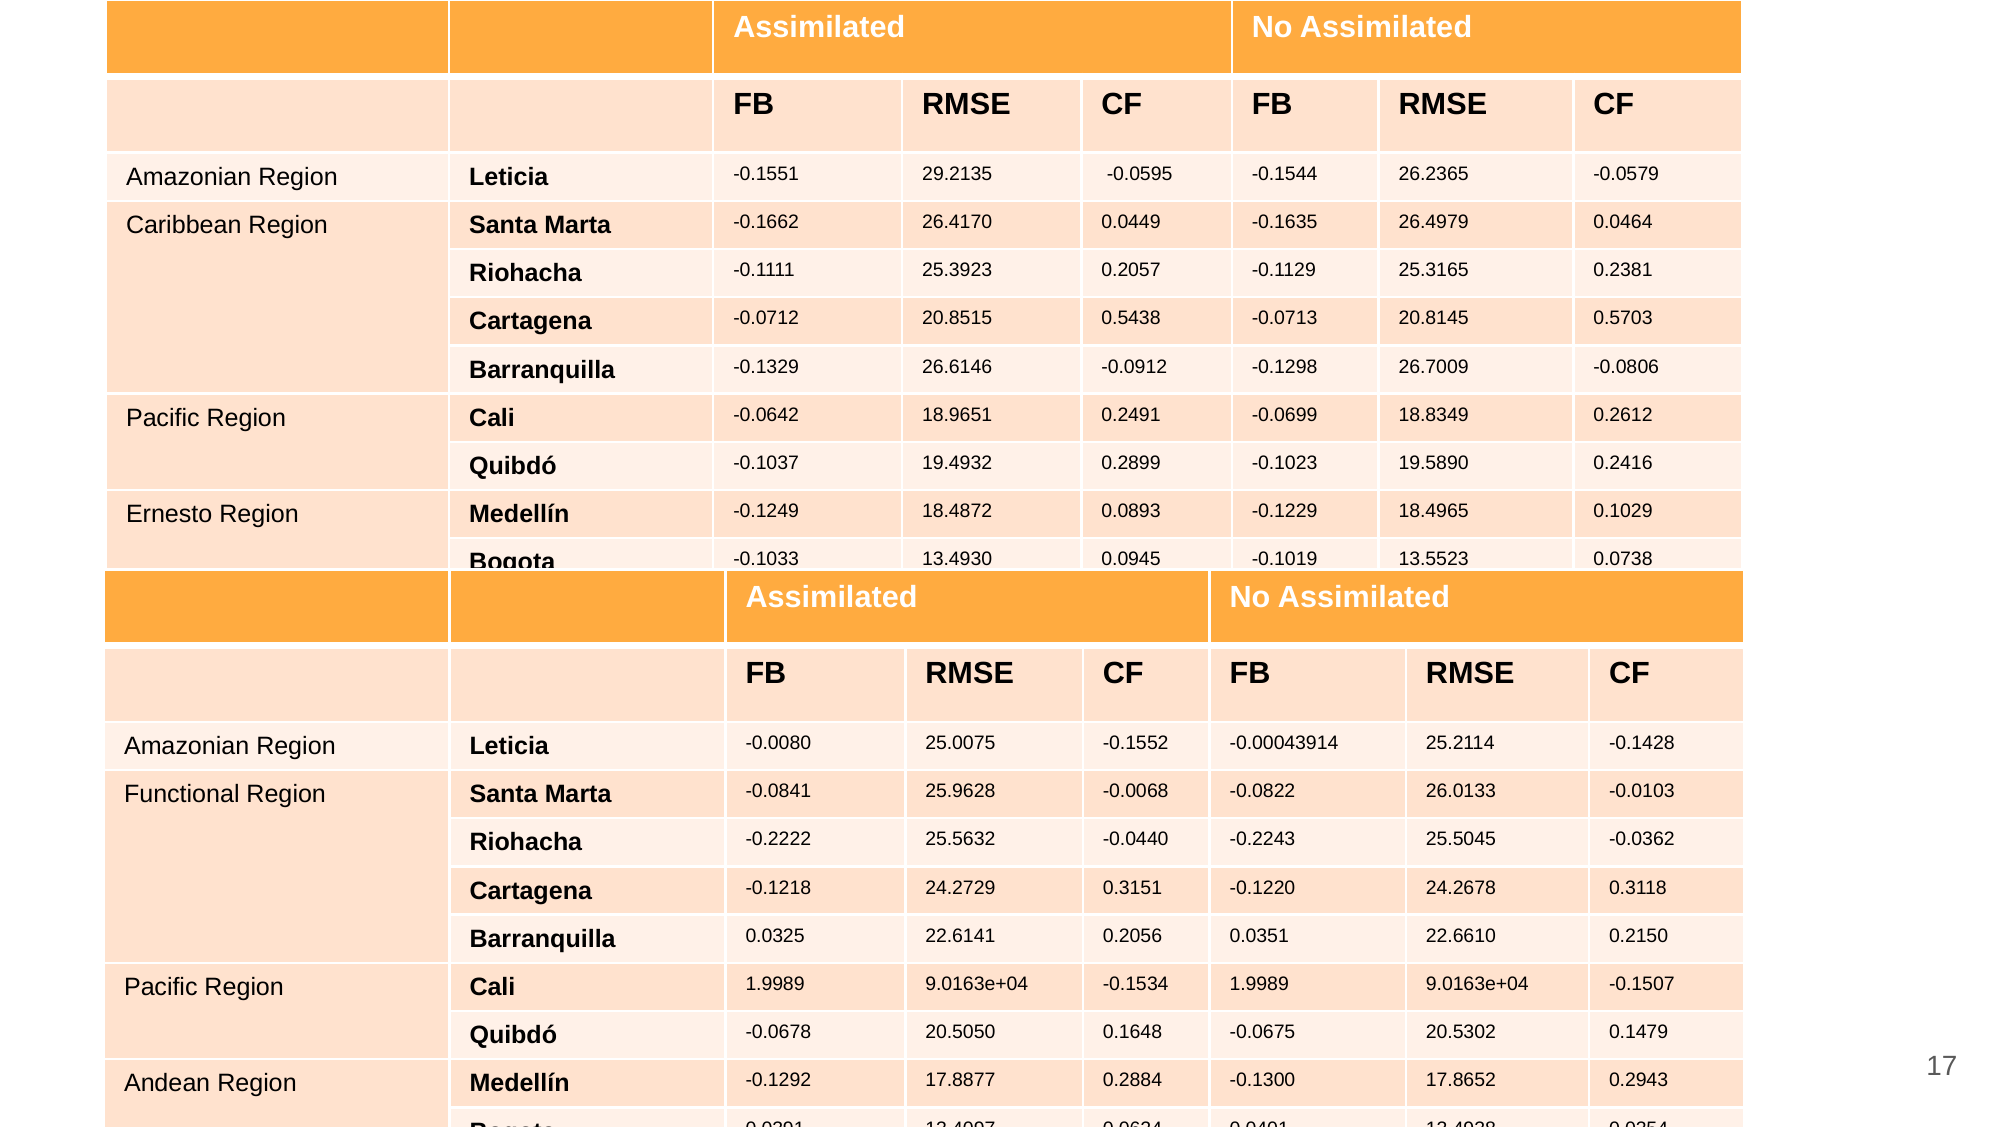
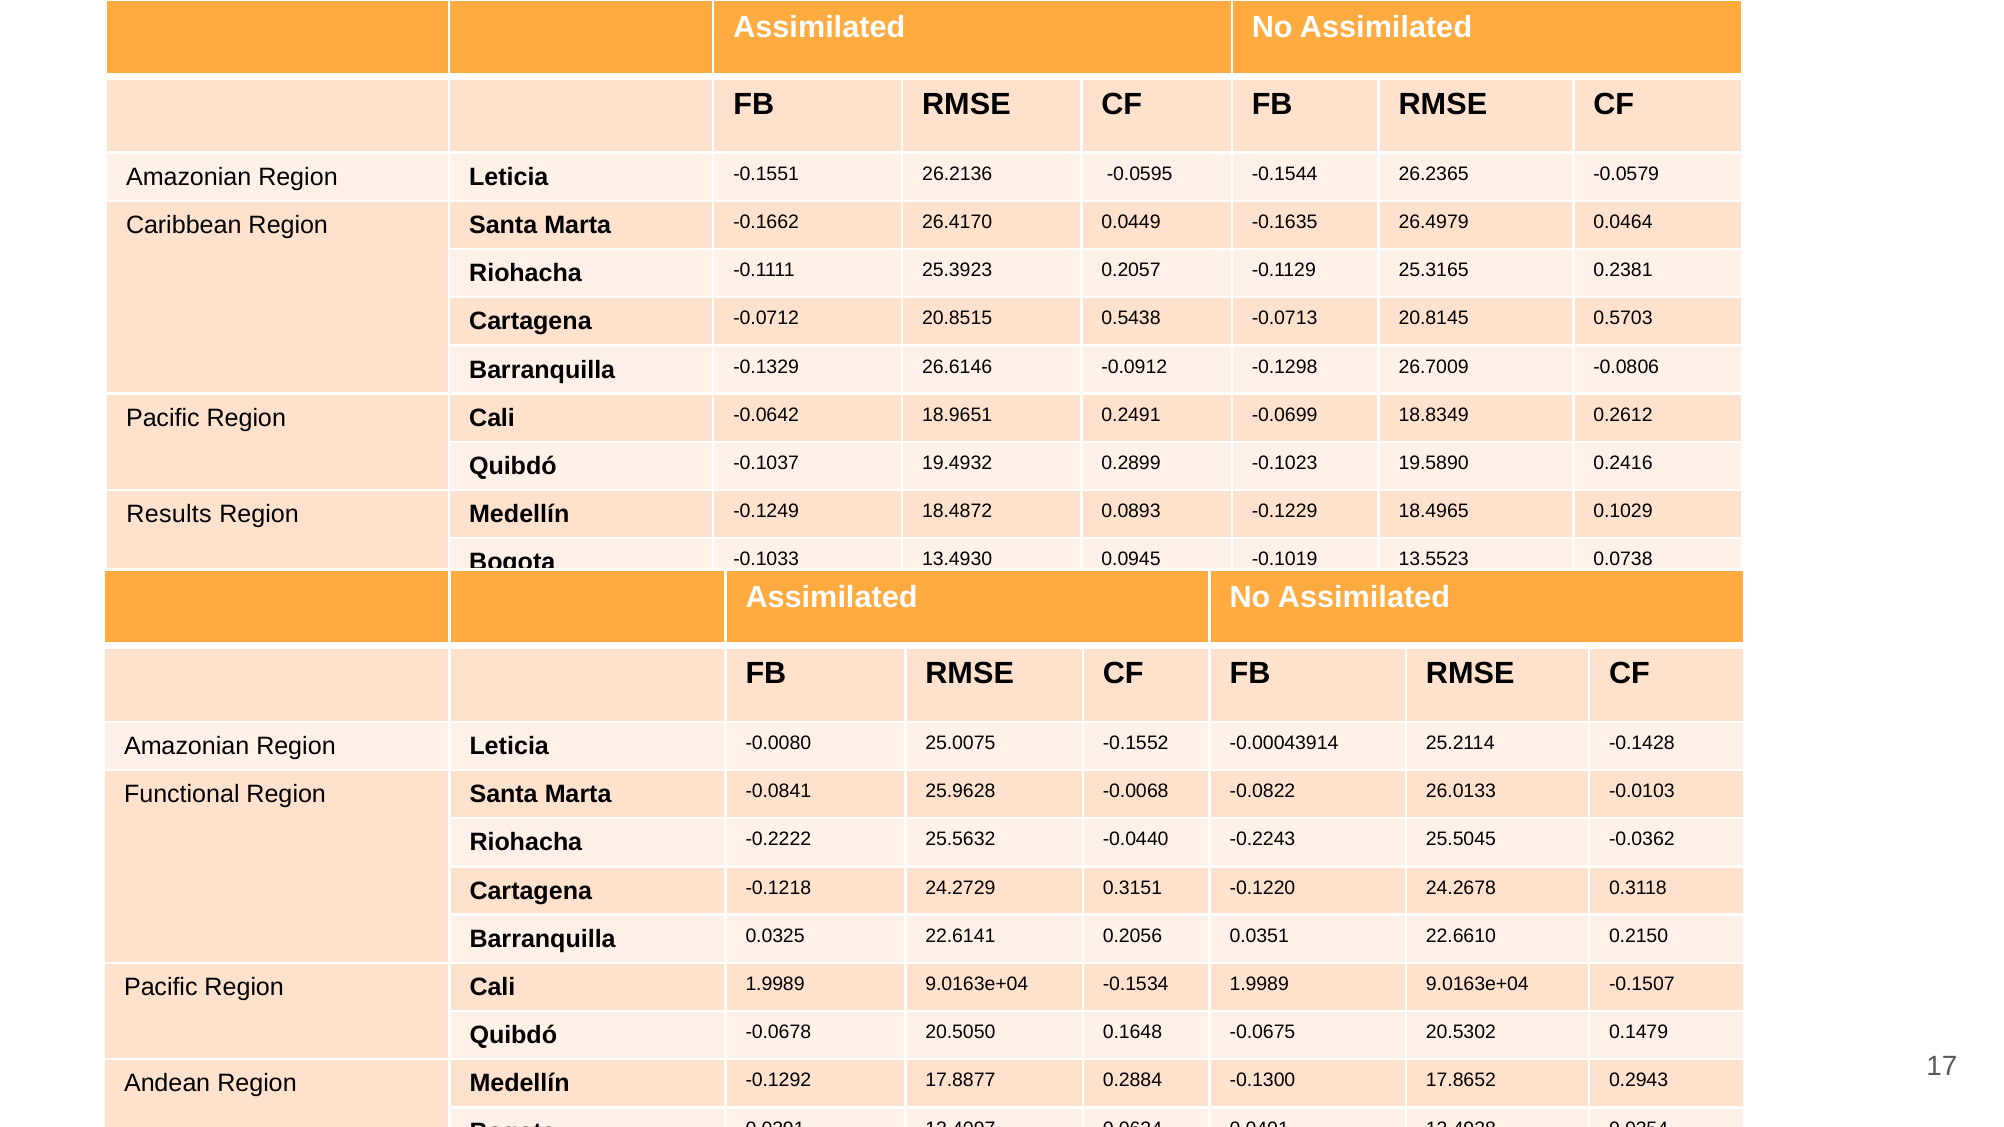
29.2135: 29.2135 -> 26.2136
Ernesto: Ernesto -> Results
